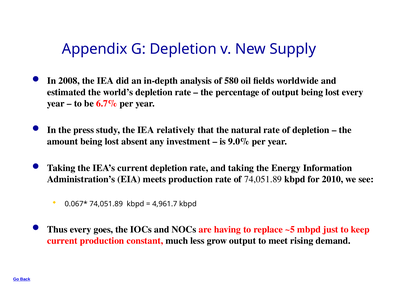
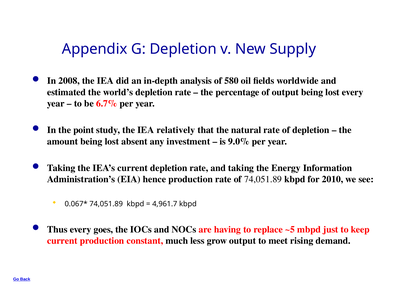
press: press -> point
meets: meets -> hence
